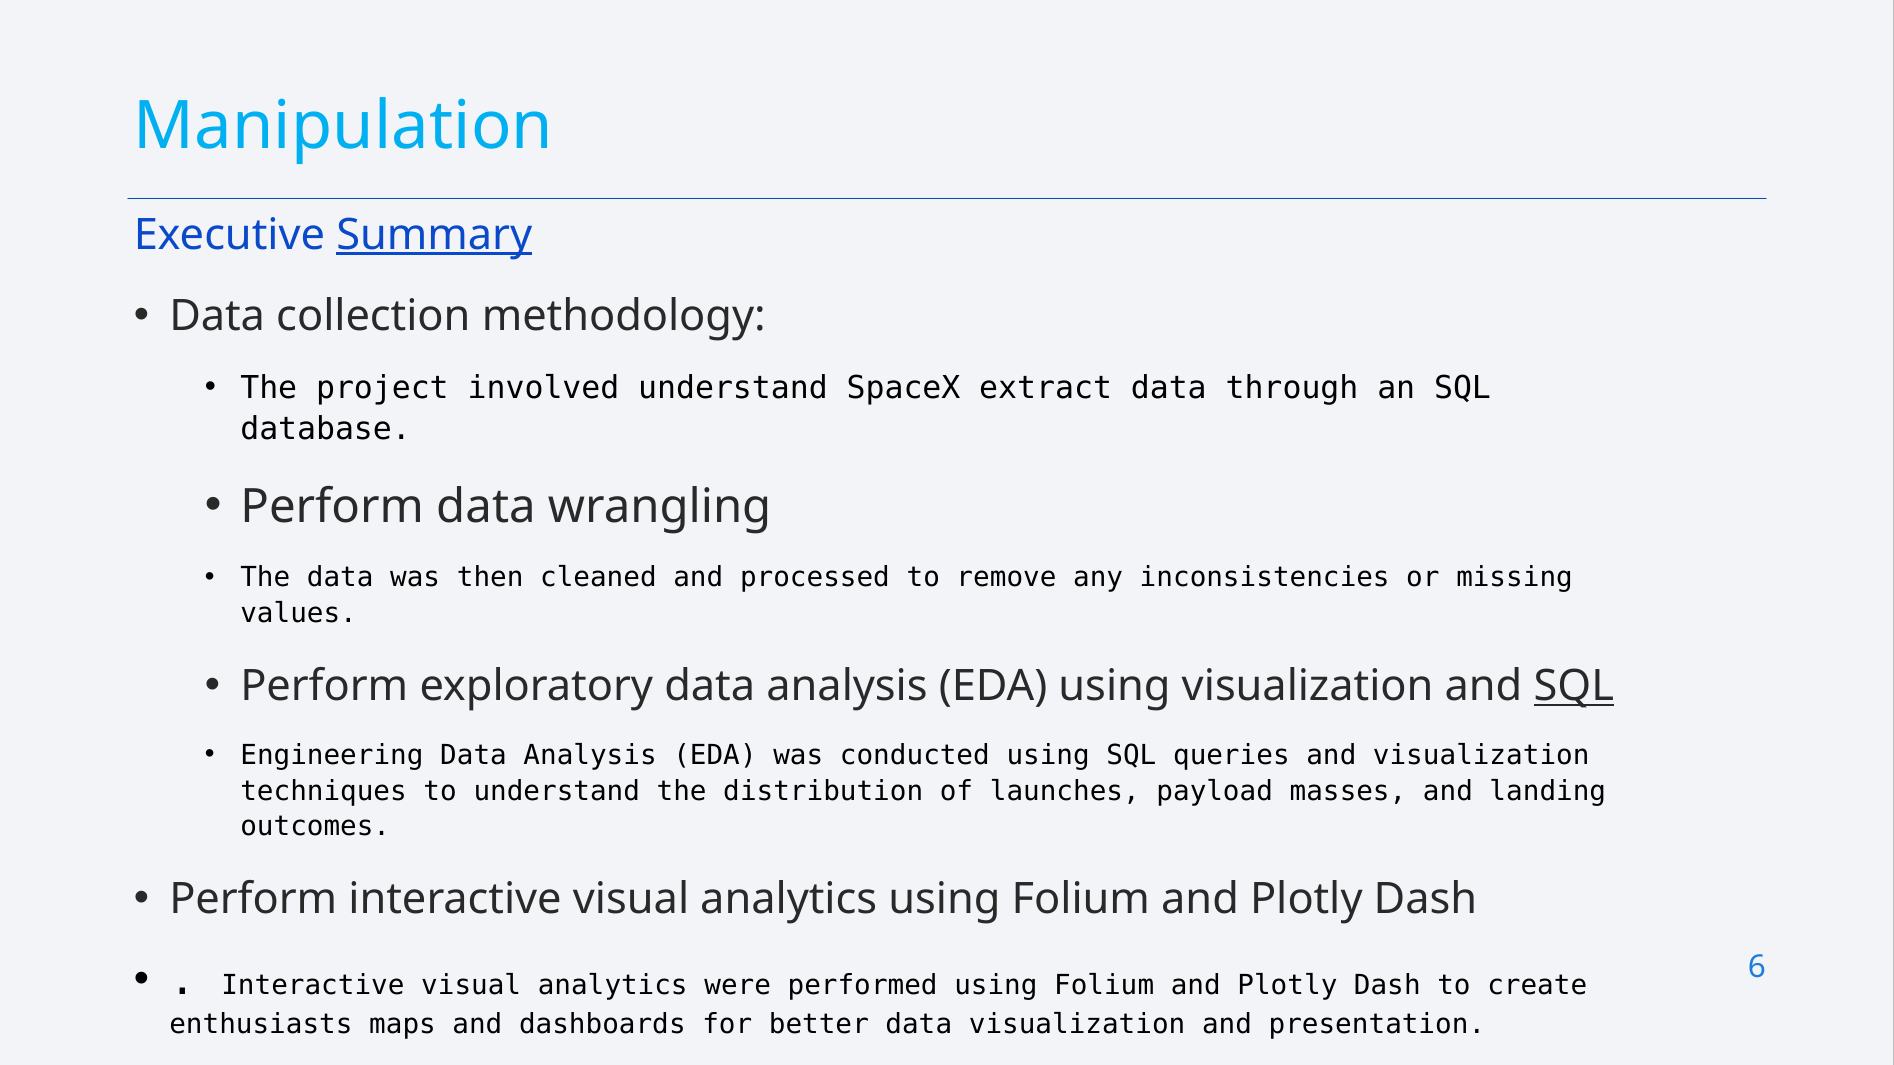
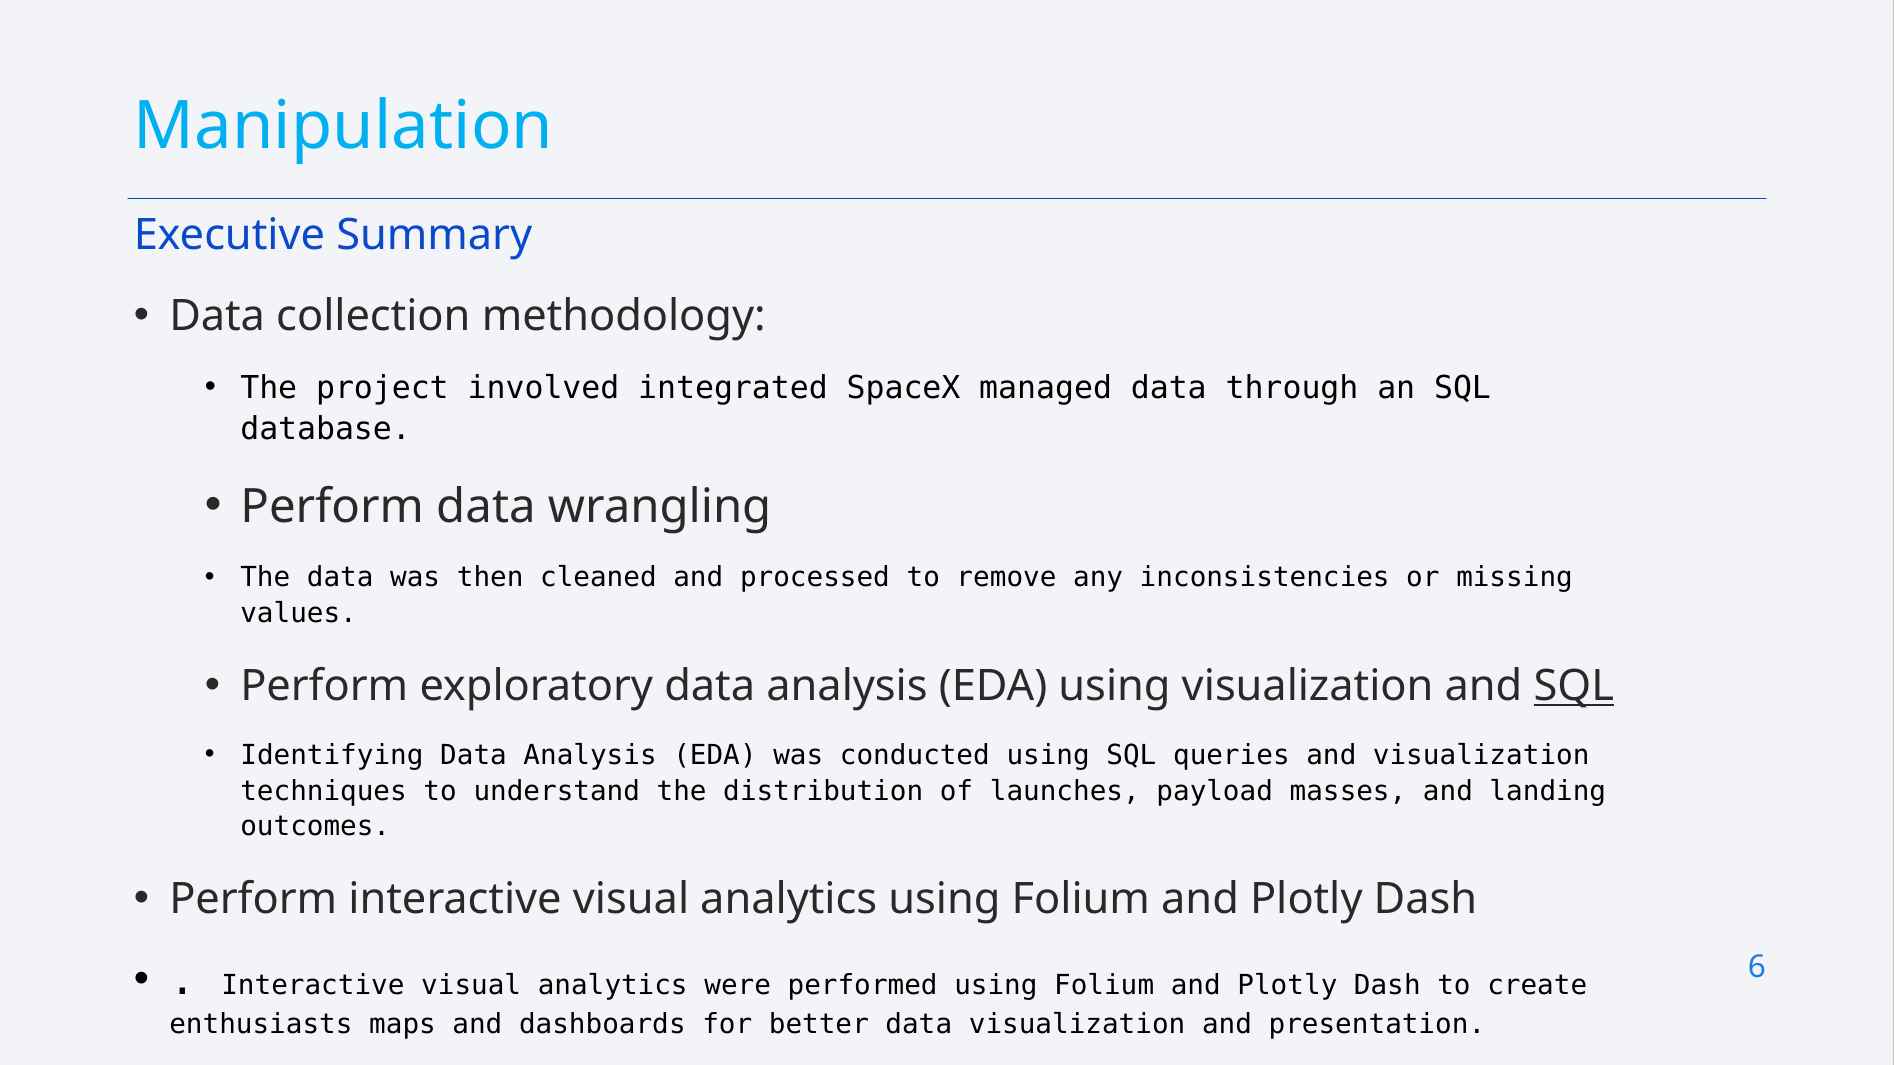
Summary underline: present -> none
involved understand: understand -> integrated
extract: extract -> managed
Engineering: Engineering -> Identifying
